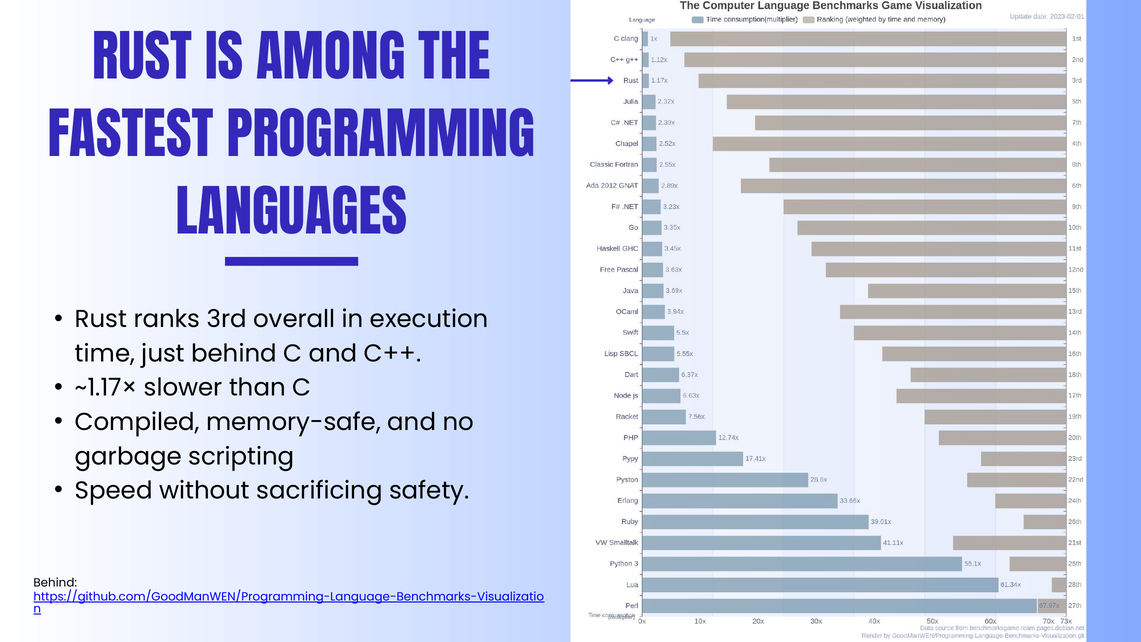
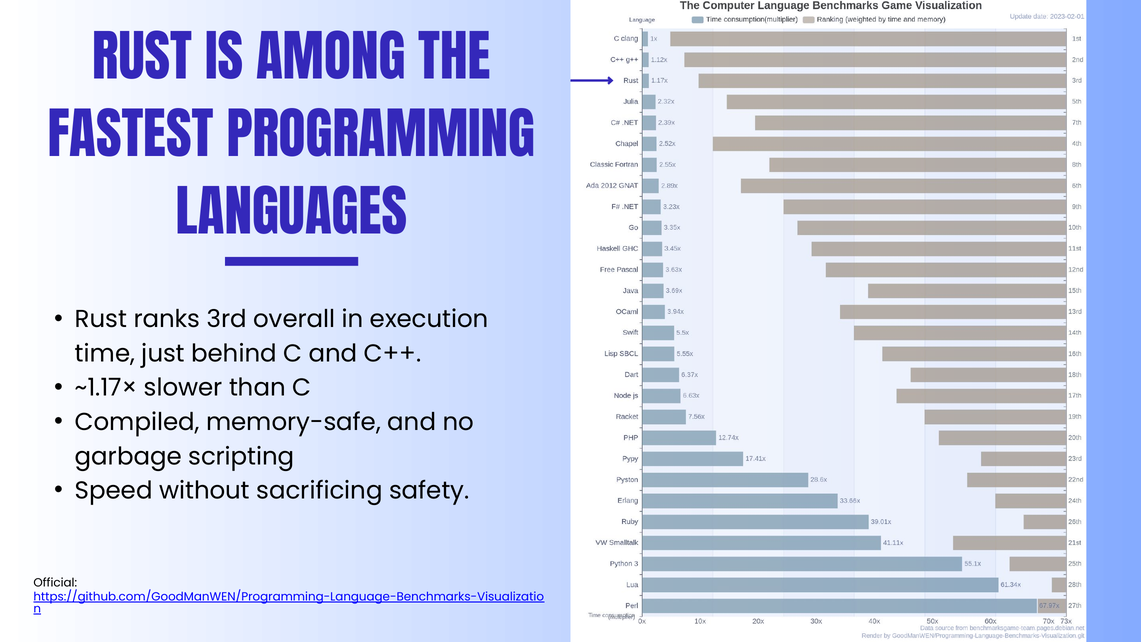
Behind at (55, 582): Behind -> Official
